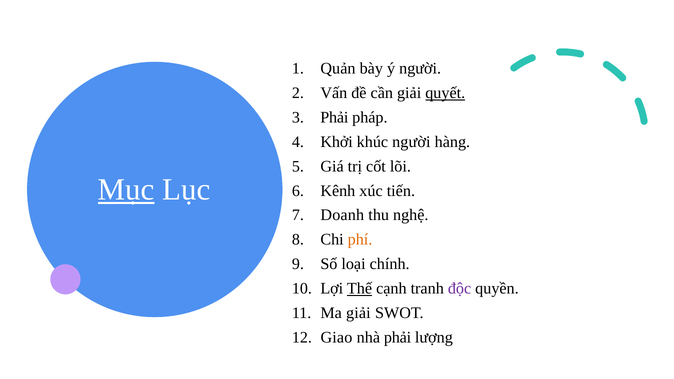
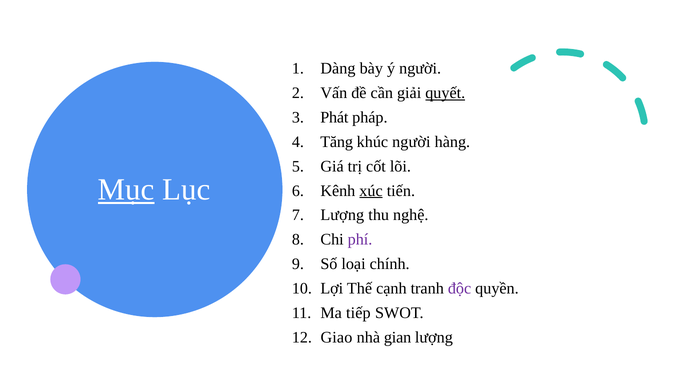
Quản: Quản -> Dàng
Phải at (334, 117): Phải -> Phát
Khởi: Khởi -> Tăng
xúc underline: none -> present
Doanh at (342, 215): Doanh -> Lượng
phí colour: orange -> purple
Thế underline: present -> none
Ma giải: giải -> tiếp
nhà phải: phải -> gian
